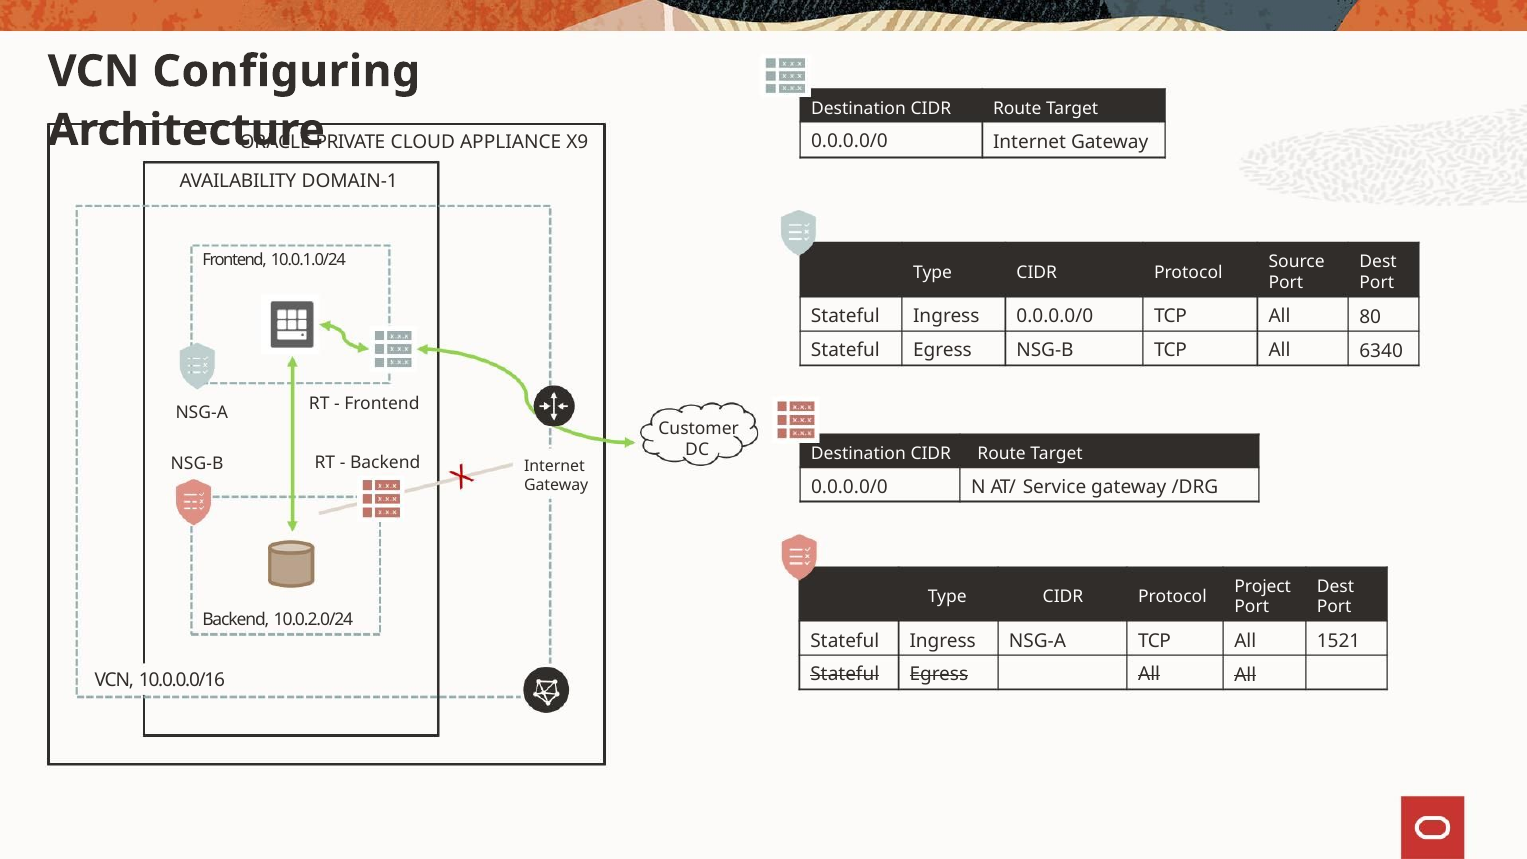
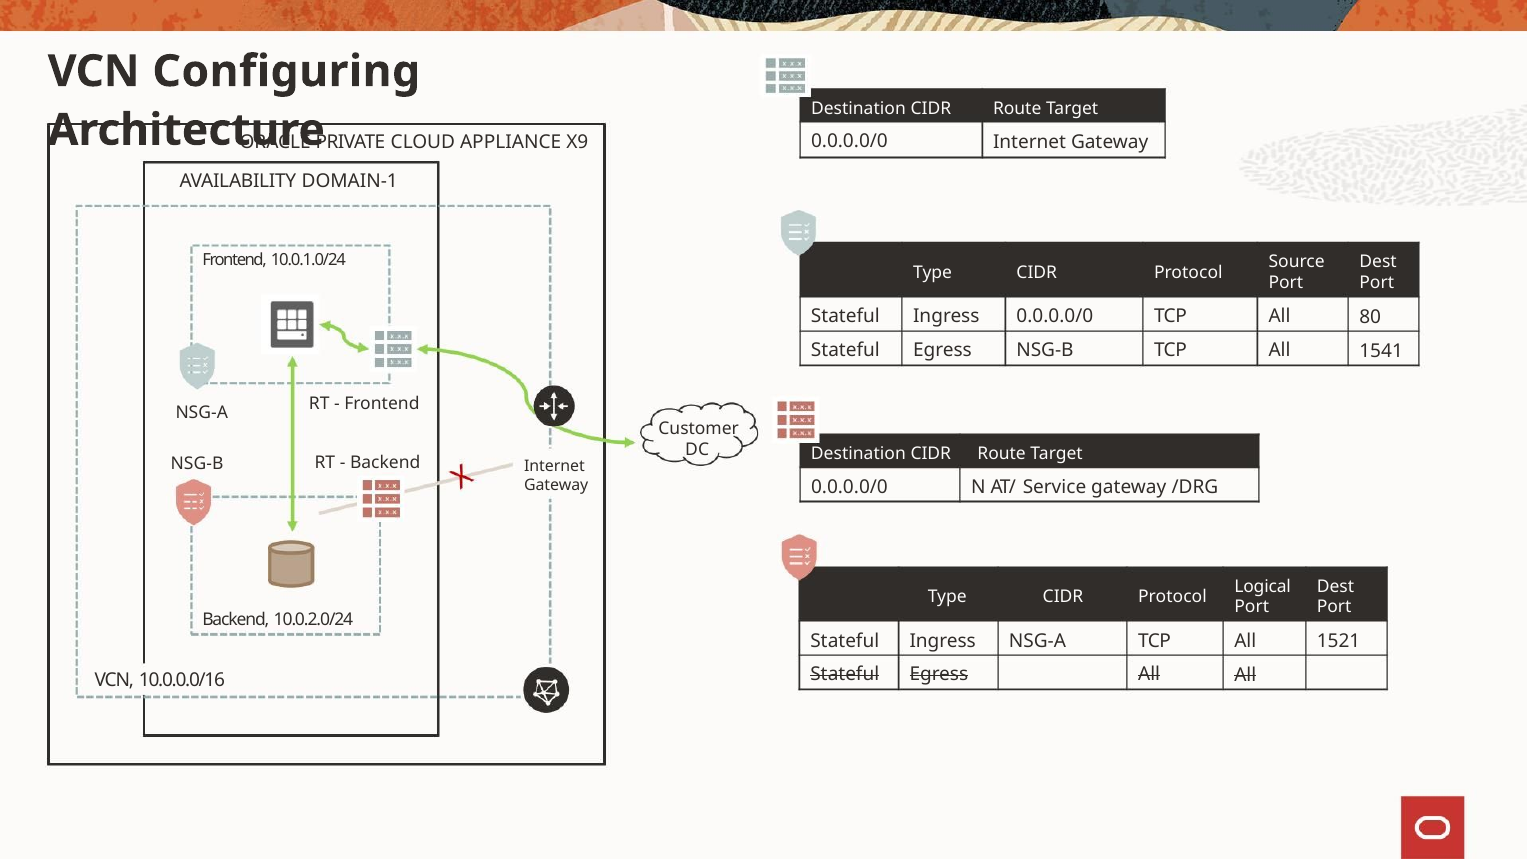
6340: 6340 -> 1541
Project: Project -> Logical
